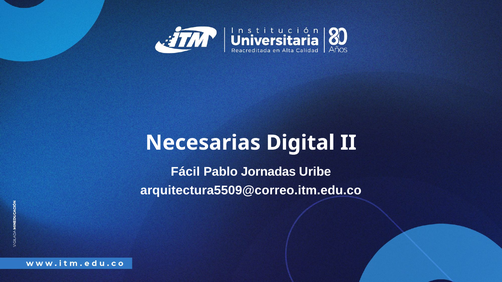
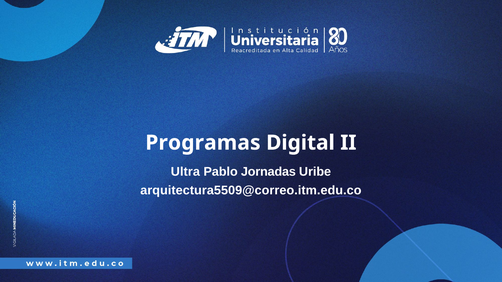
Necesarias: Necesarias -> Programas
Fácil: Fácil -> Ultra
